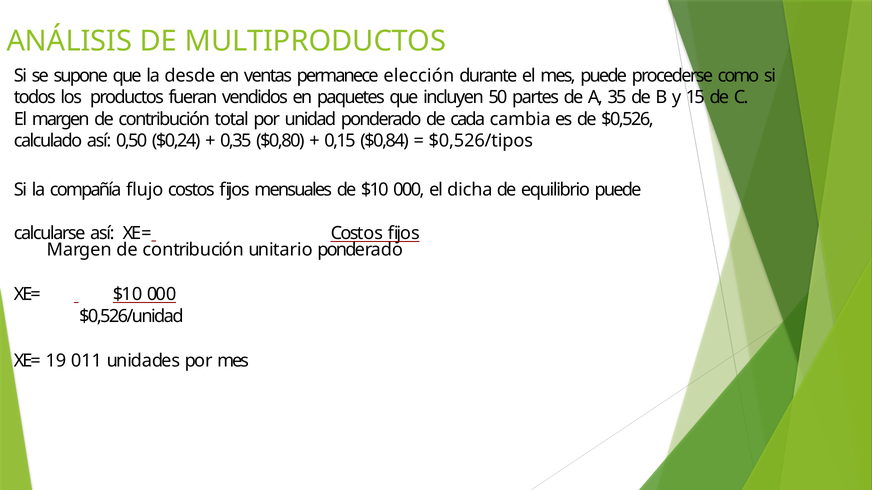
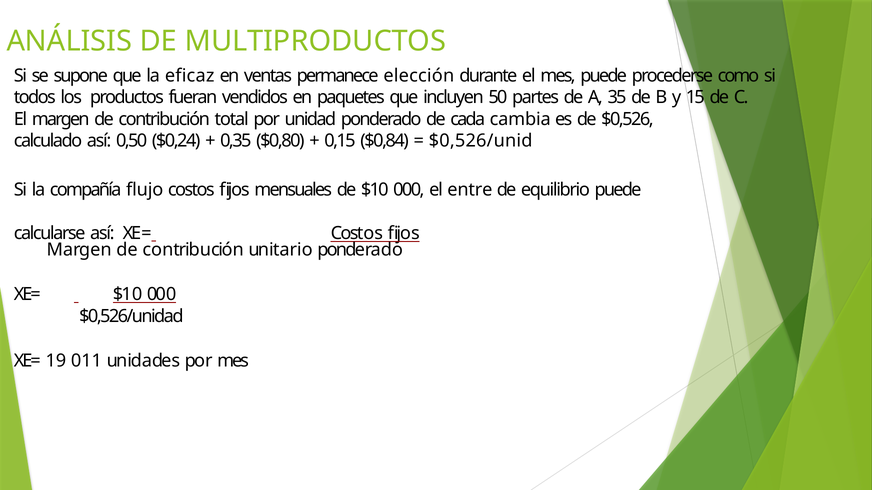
desde: desde -> eficaz
$0,526/tipos: $0,526/tipos -> $0,526/unid
dicha: dicha -> entre
